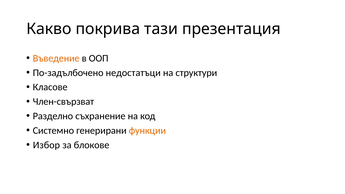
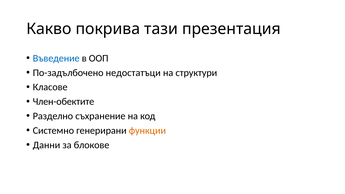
Въведение colour: orange -> blue
Член-свързват: Член-свързват -> Член-обектите
Избор: Избор -> Данни
